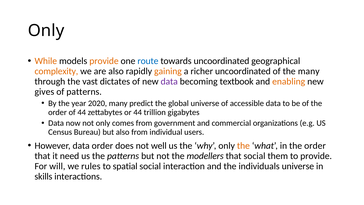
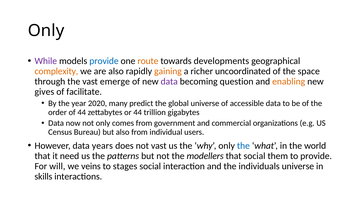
While colour: orange -> purple
provide at (104, 61) colour: orange -> blue
route colour: blue -> orange
towards uncoordinated: uncoordinated -> developments
the many: many -> space
dictates: dictates -> emerge
textbook: textbook -> question
of patterns: patterns -> facilitate
data order: order -> years
not well: well -> vast
the at (243, 145) colour: orange -> blue
in the order: order -> world
rules: rules -> veins
spatial: spatial -> stages
